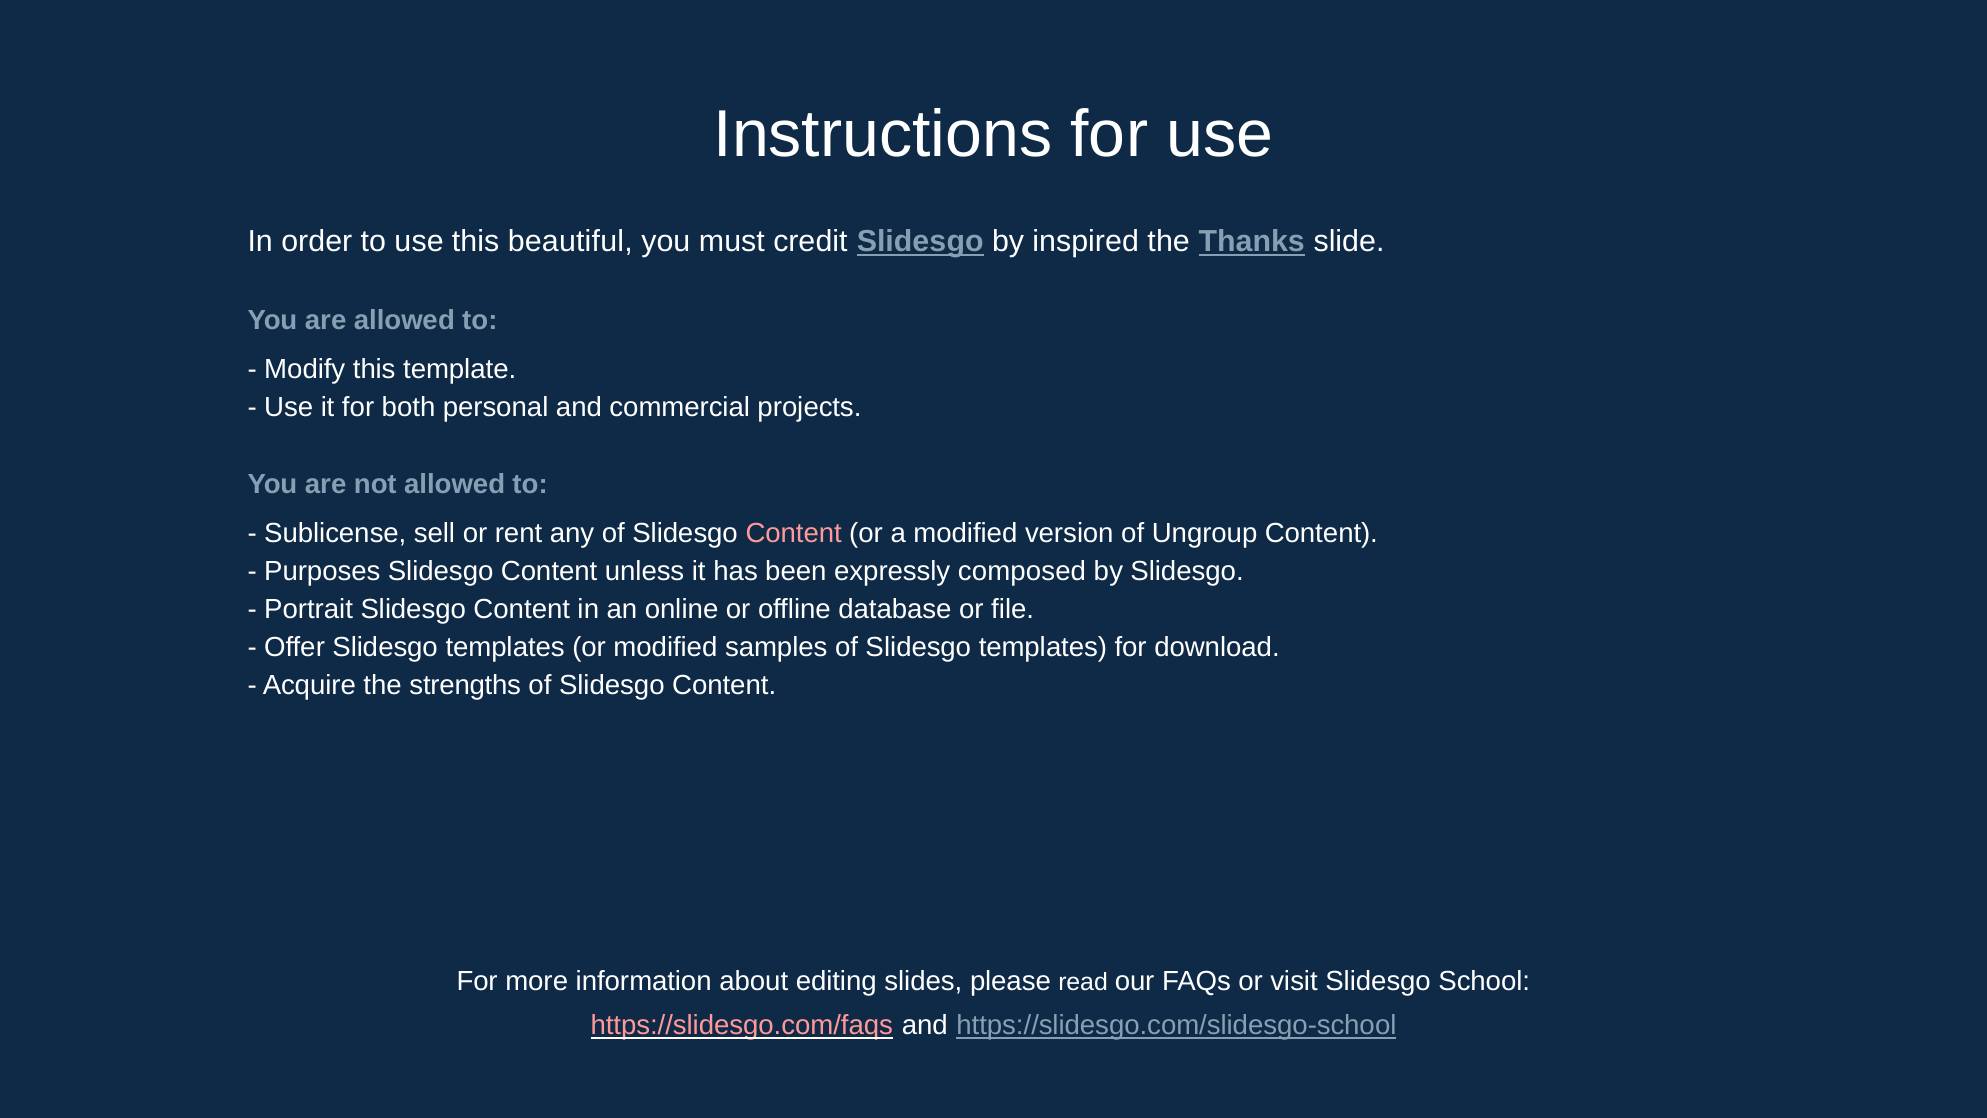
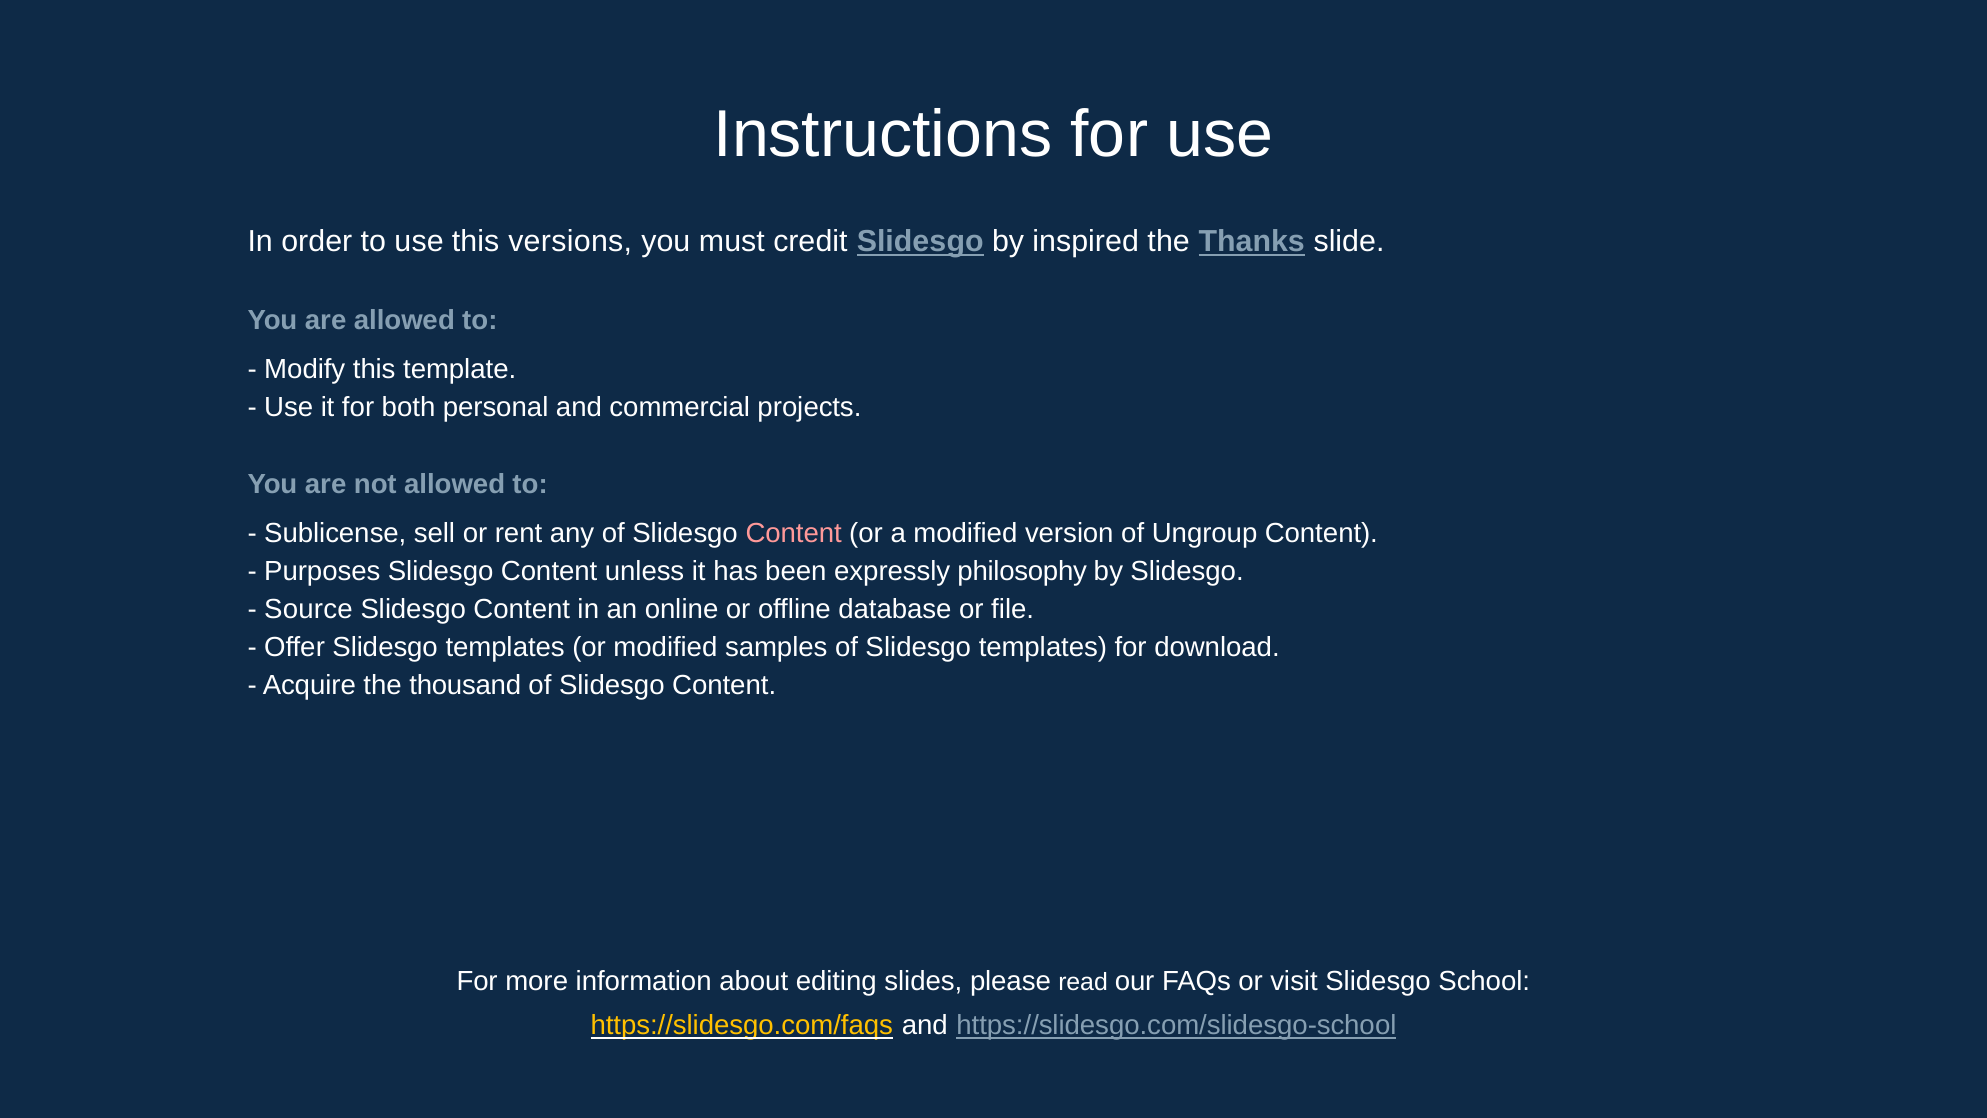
beautiful: beautiful -> versions
composed: composed -> philosophy
Portrait: Portrait -> Source
strengths: strengths -> thousand
https://slidesgo.com/faqs colour: pink -> yellow
